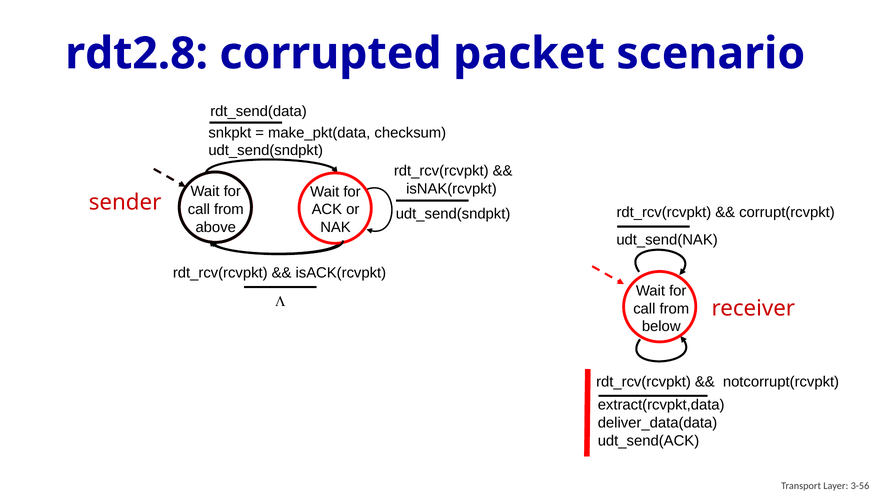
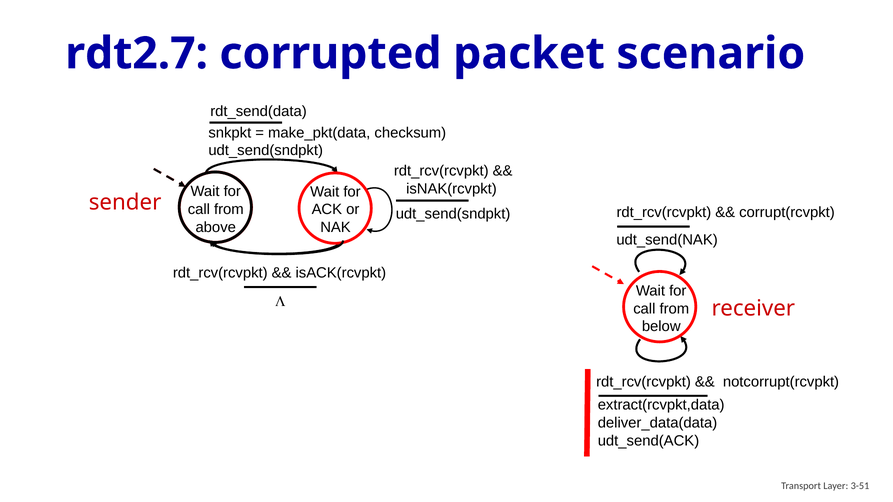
rdt2.8: rdt2.8 -> rdt2.7
3-56: 3-56 -> 3-51
